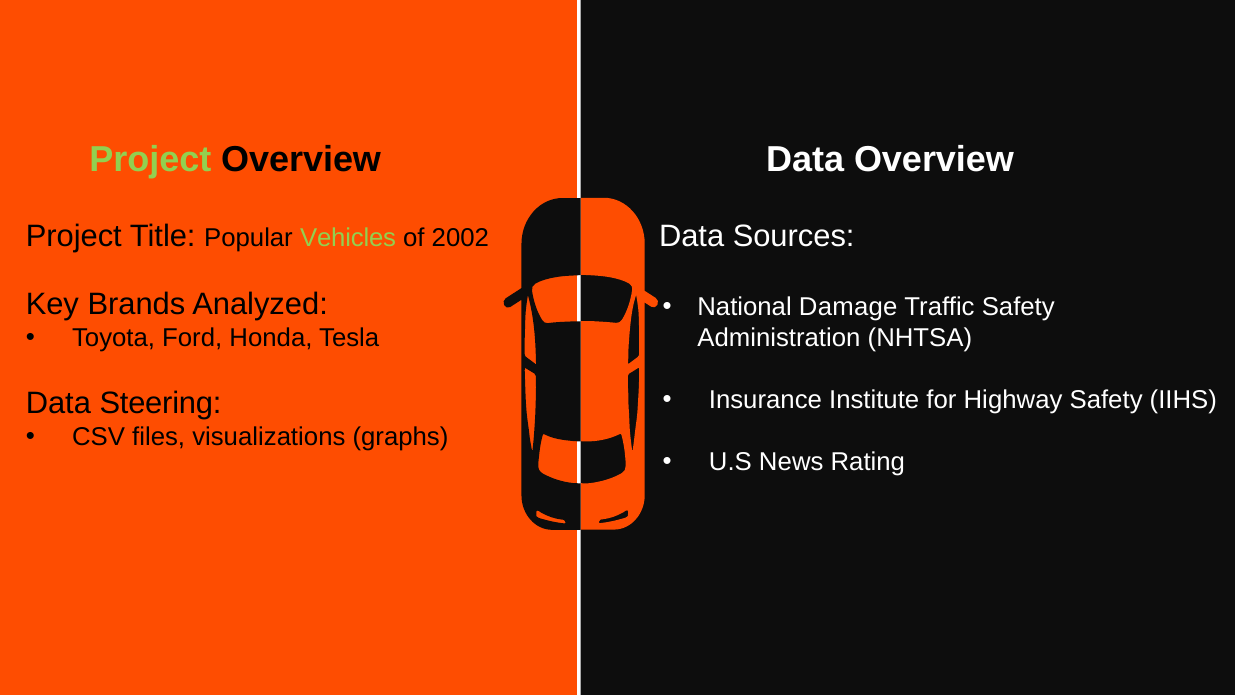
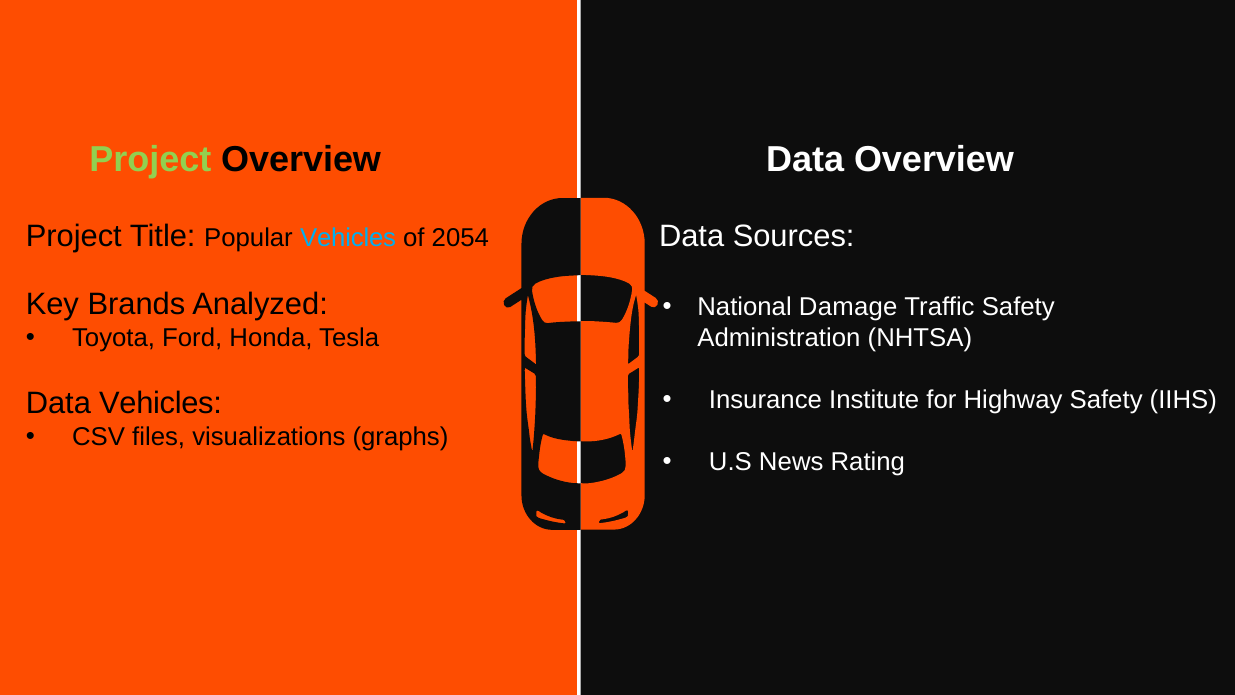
Vehicles at (348, 238) colour: light green -> light blue
2002: 2002 -> 2054
Data Steering: Steering -> Vehicles
